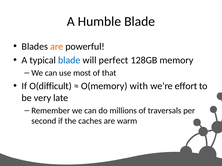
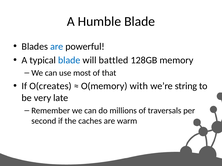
are at (57, 47) colour: orange -> blue
perfect: perfect -> battled
O(difficult: O(difficult -> O(creates
effort: effort -> string
